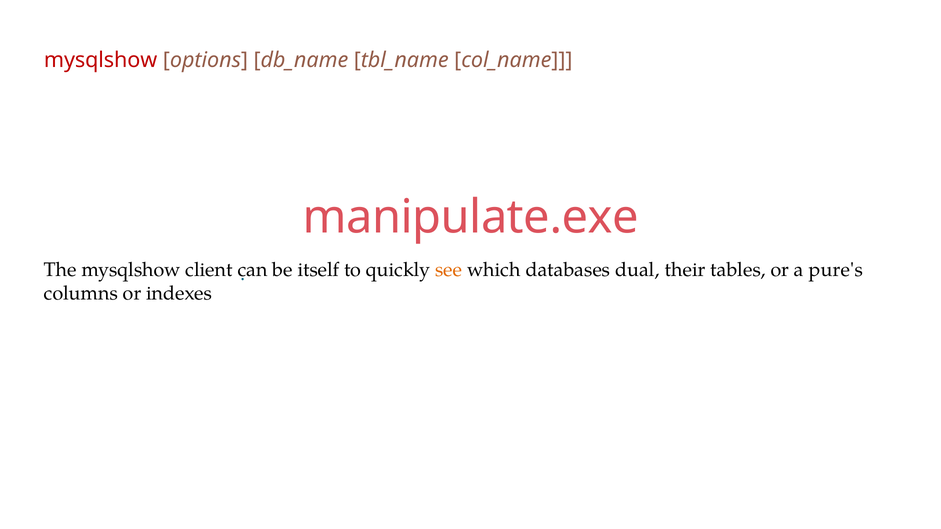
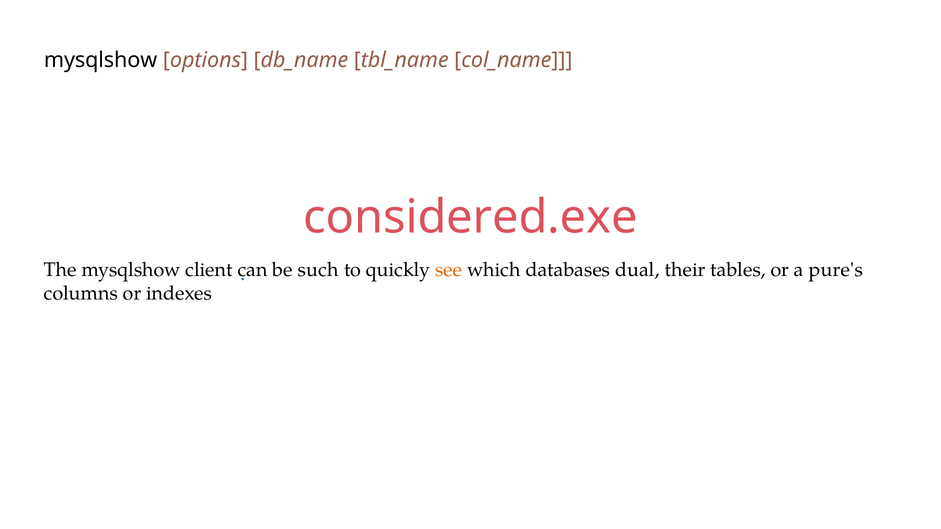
mysqlshow at (101, 60) colour: red -> black
manipulate.exe: manipulate.exe -> considered.exe
itself: itself -> such
